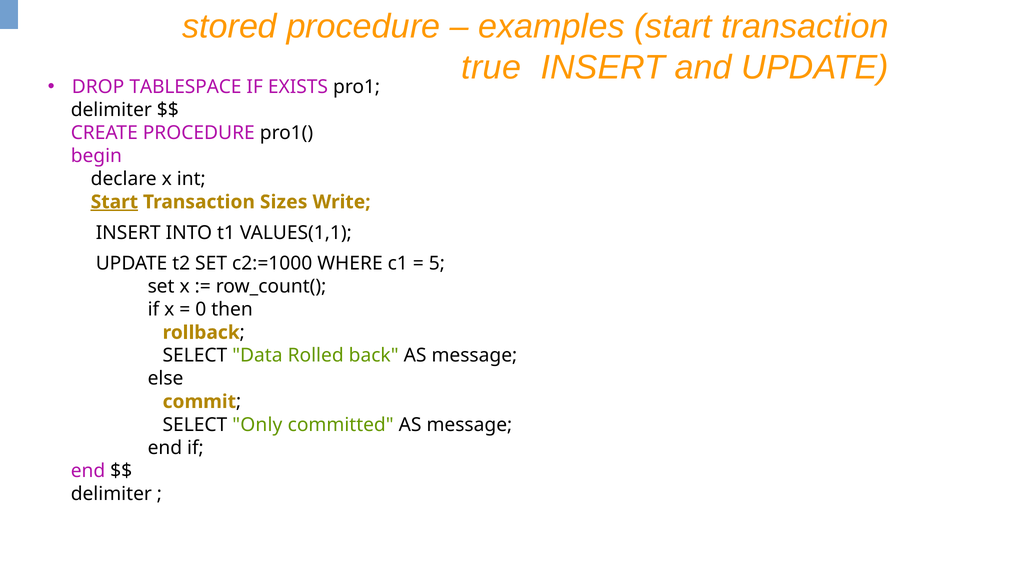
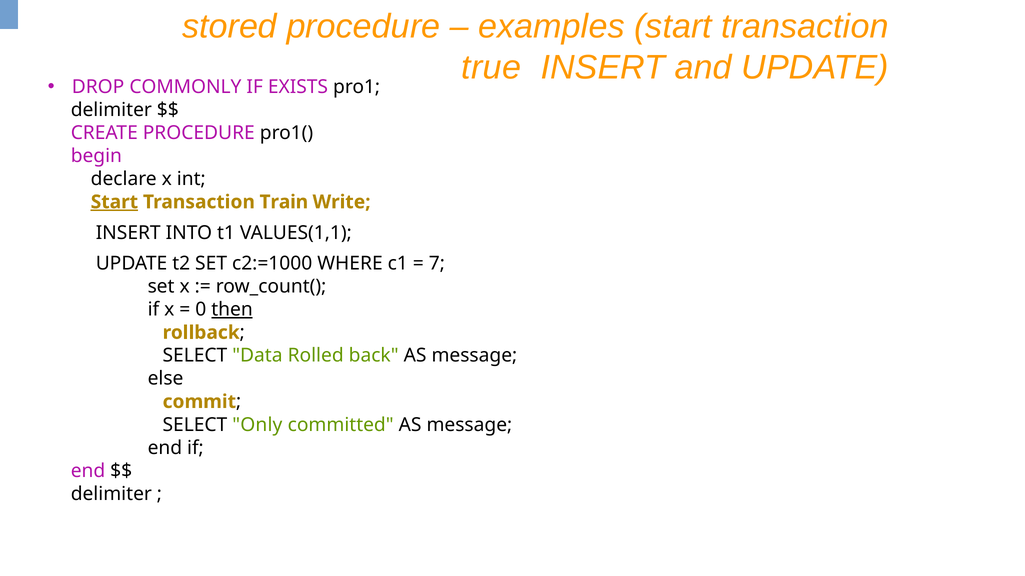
TABLESPACE: TABLESPACE -> COMMONLY
Sizes: Sizes -> Train
5: 5 -> 7
then underline: none -> present
